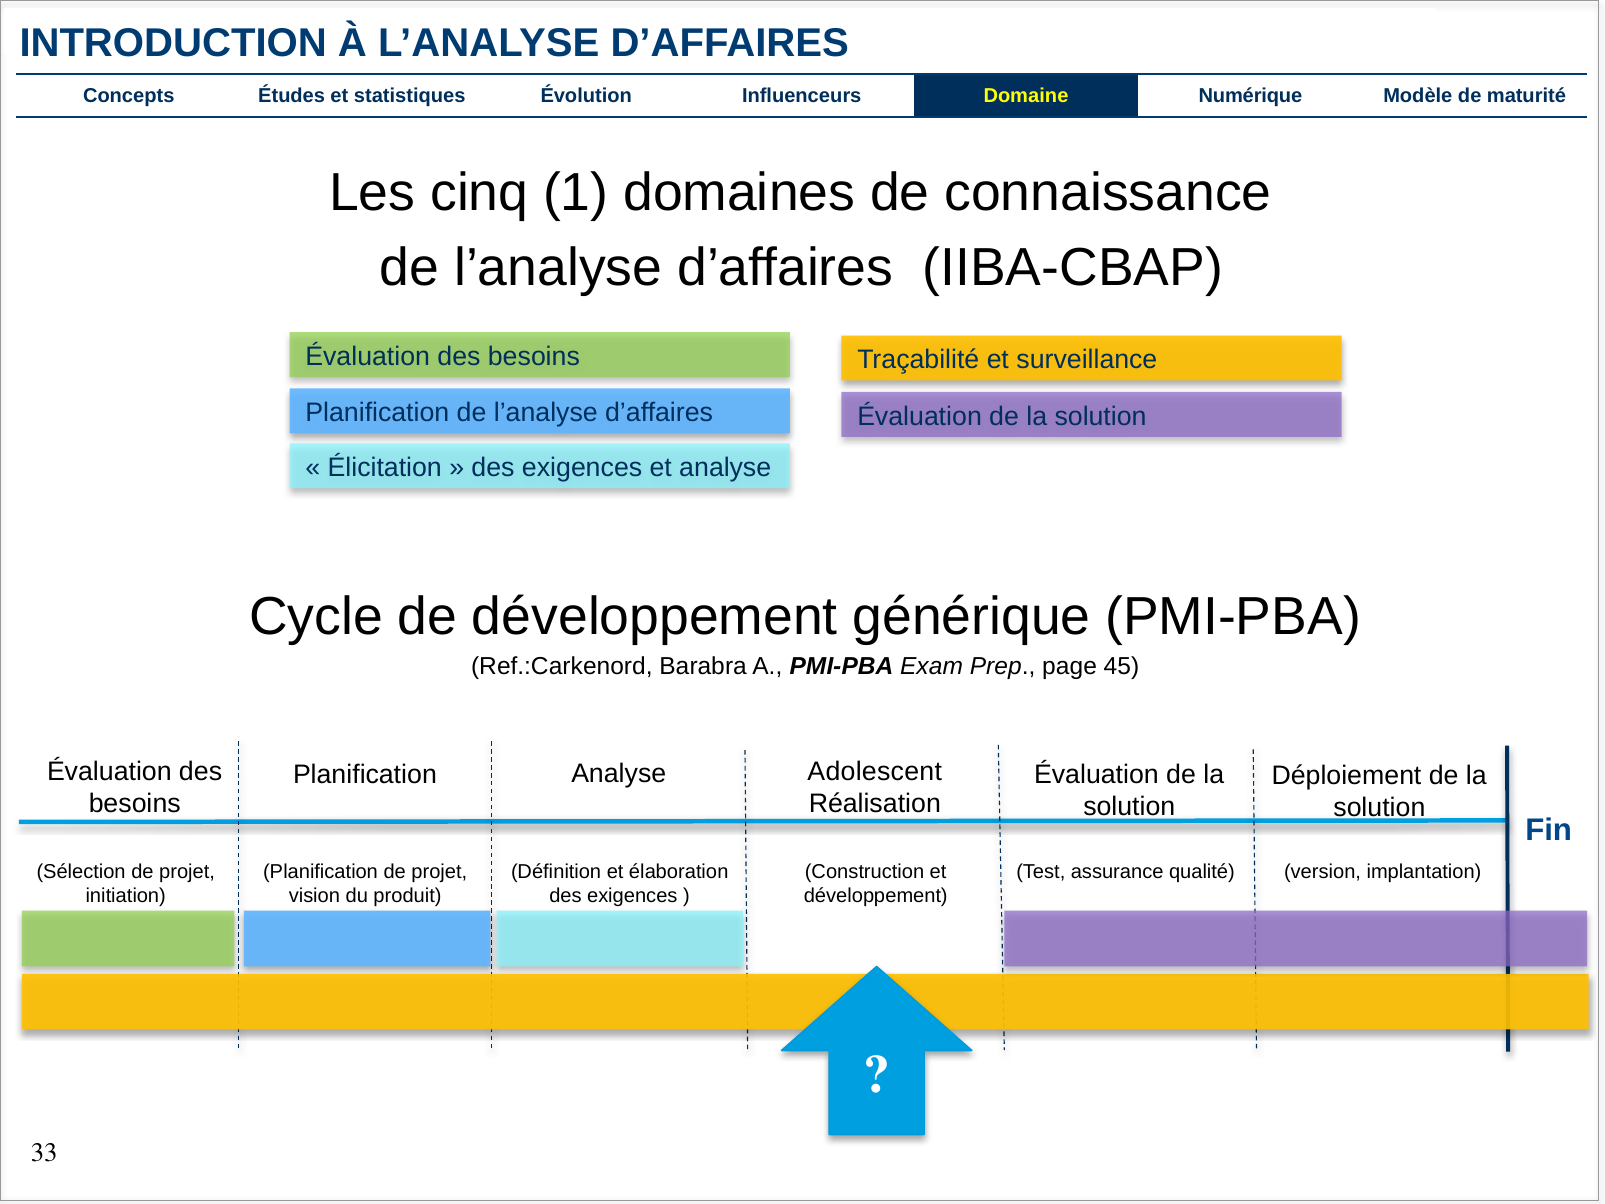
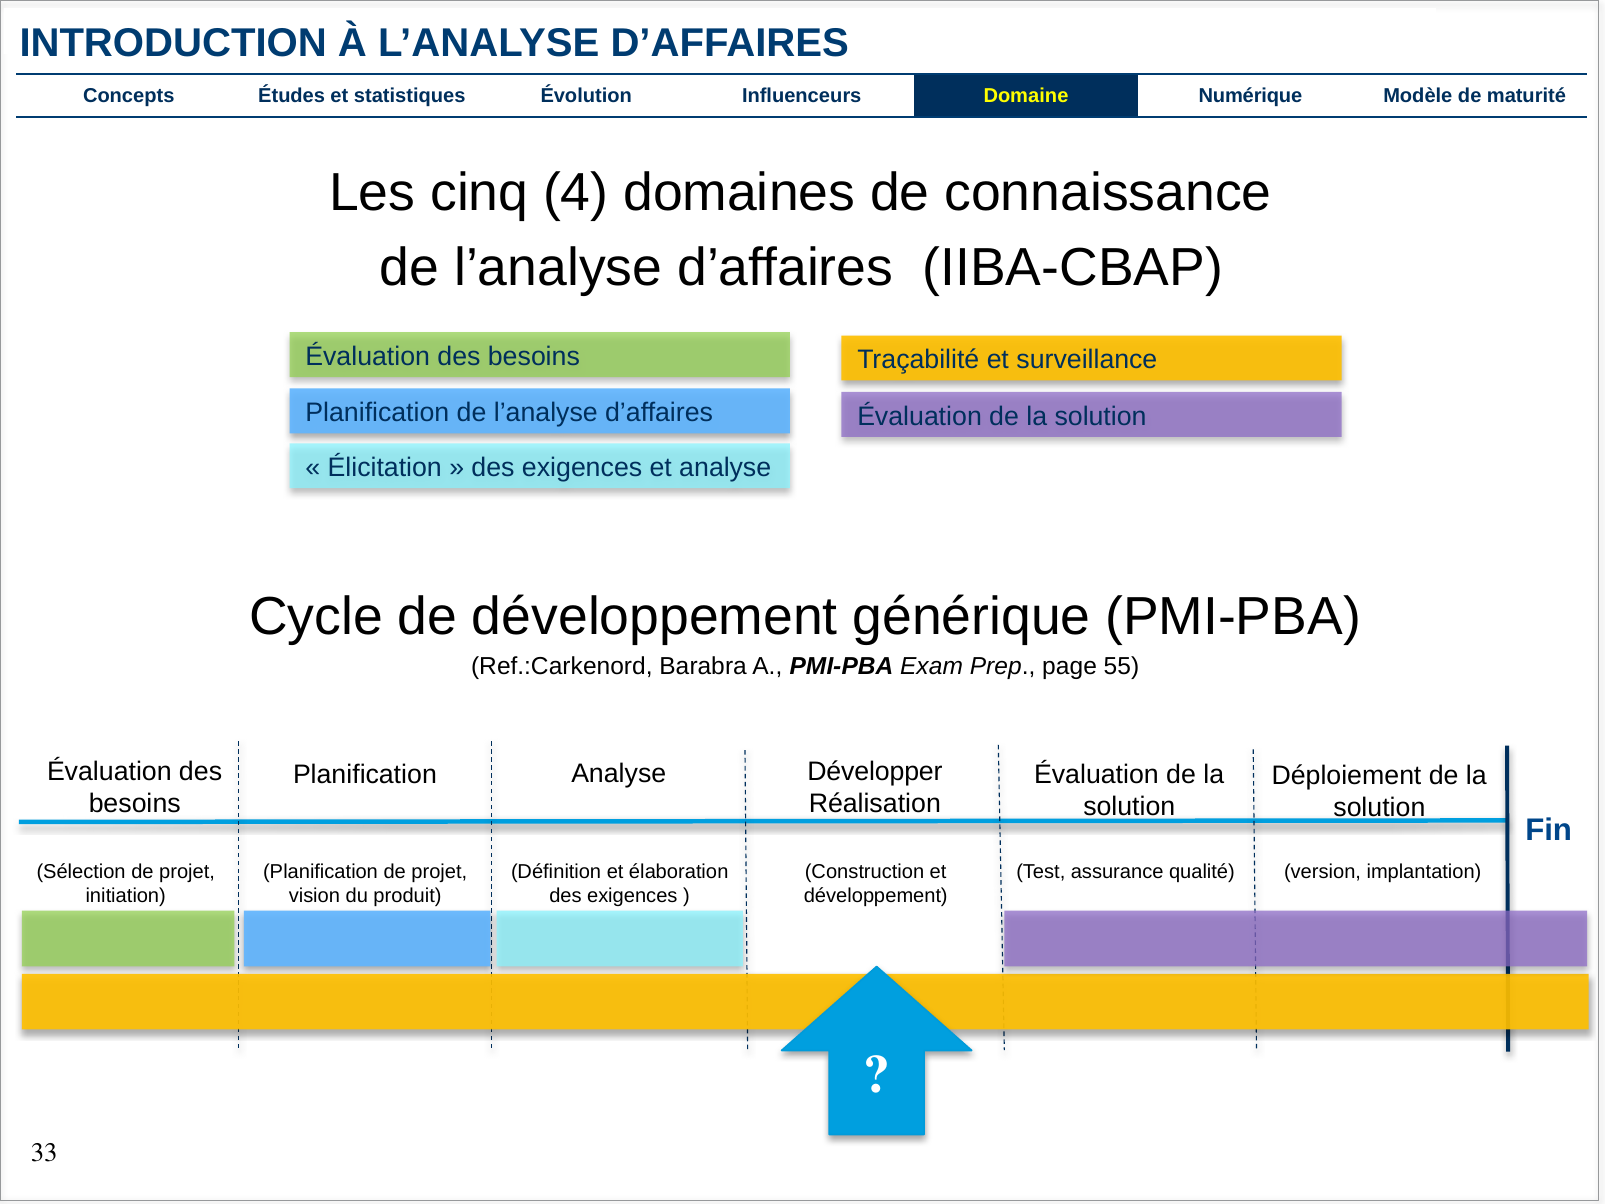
1: 1 -> 4
45: 45 -> 55
Adolescent: Adolescent -> Développer
